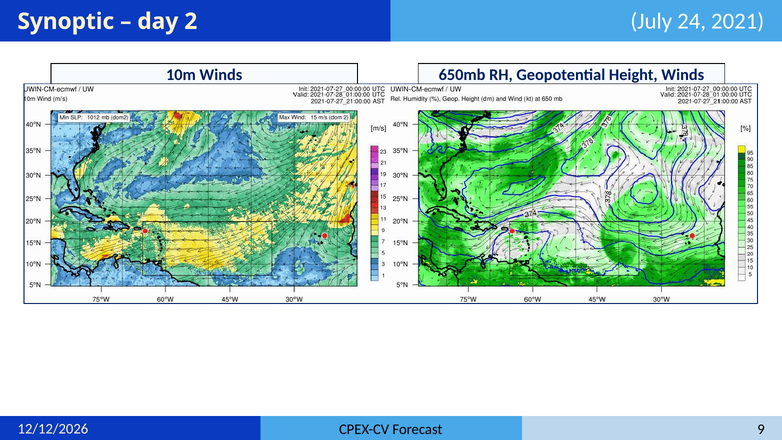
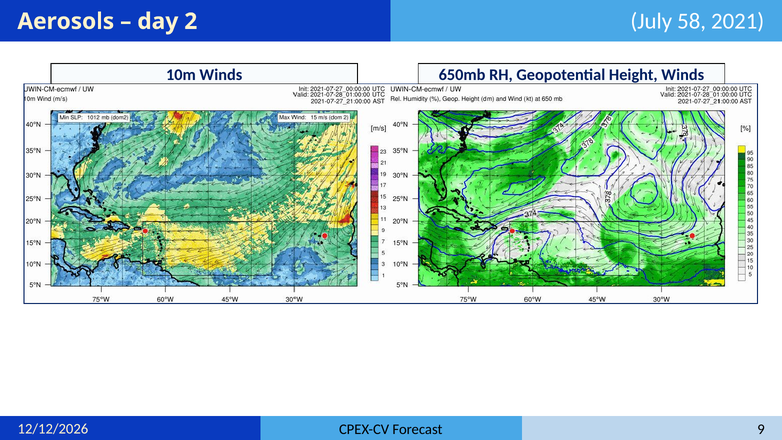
Synoptic: Synoptic -> Aerosols
24: 24 -> 58
